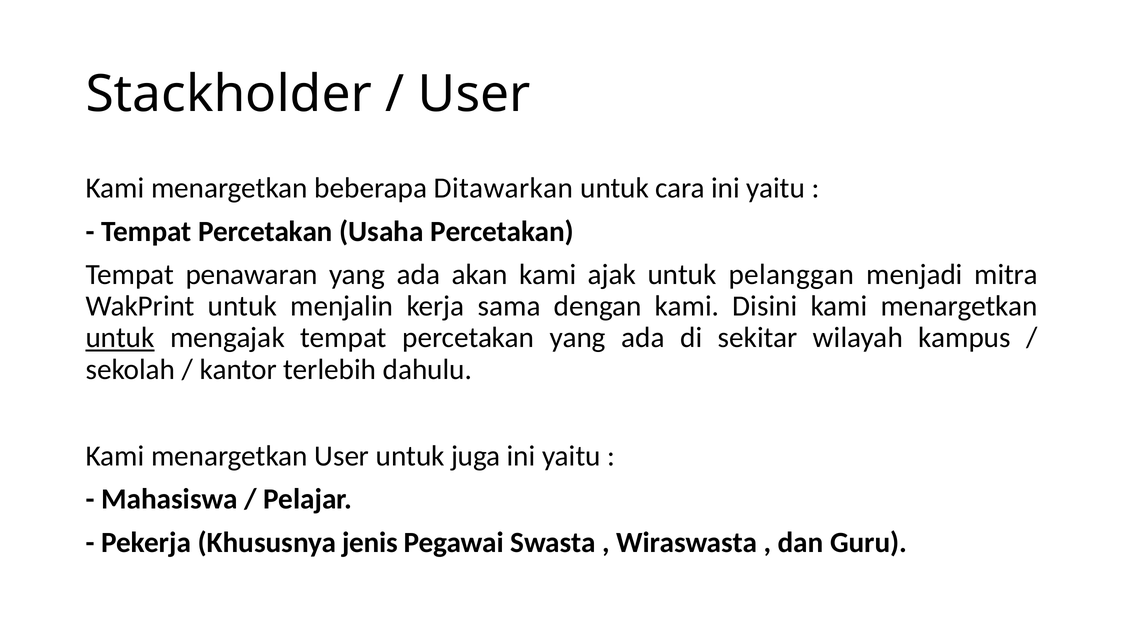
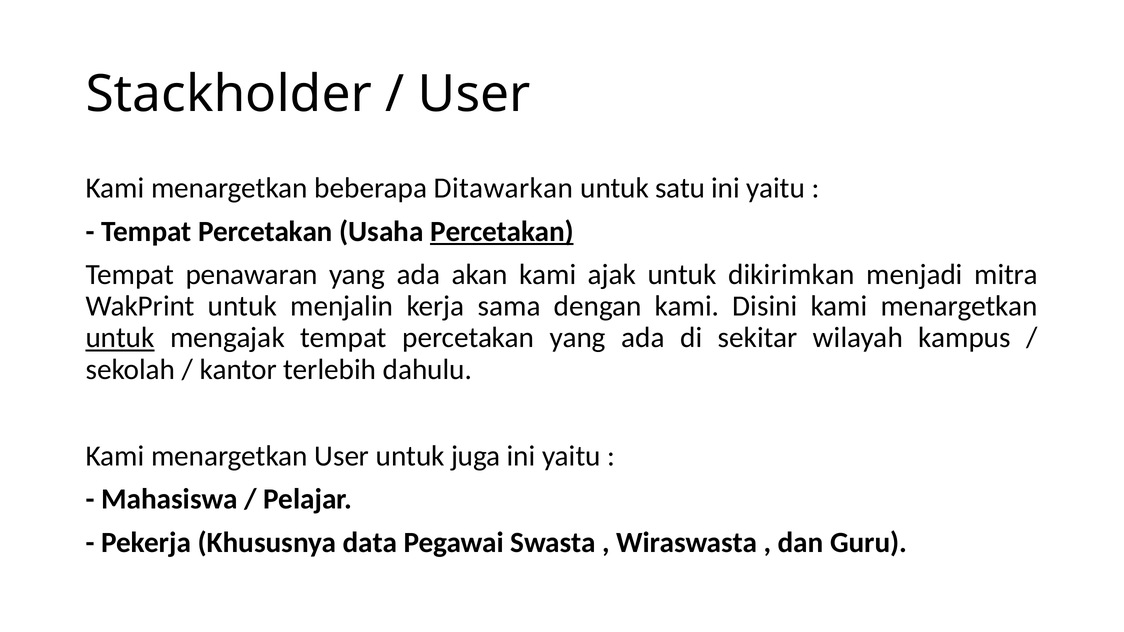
cara: cara -> satu
Percetakan at (502, 231) underline: none -> present
pelanggan: pelanggan -> dikirimkan
jenis: jenis -> data
